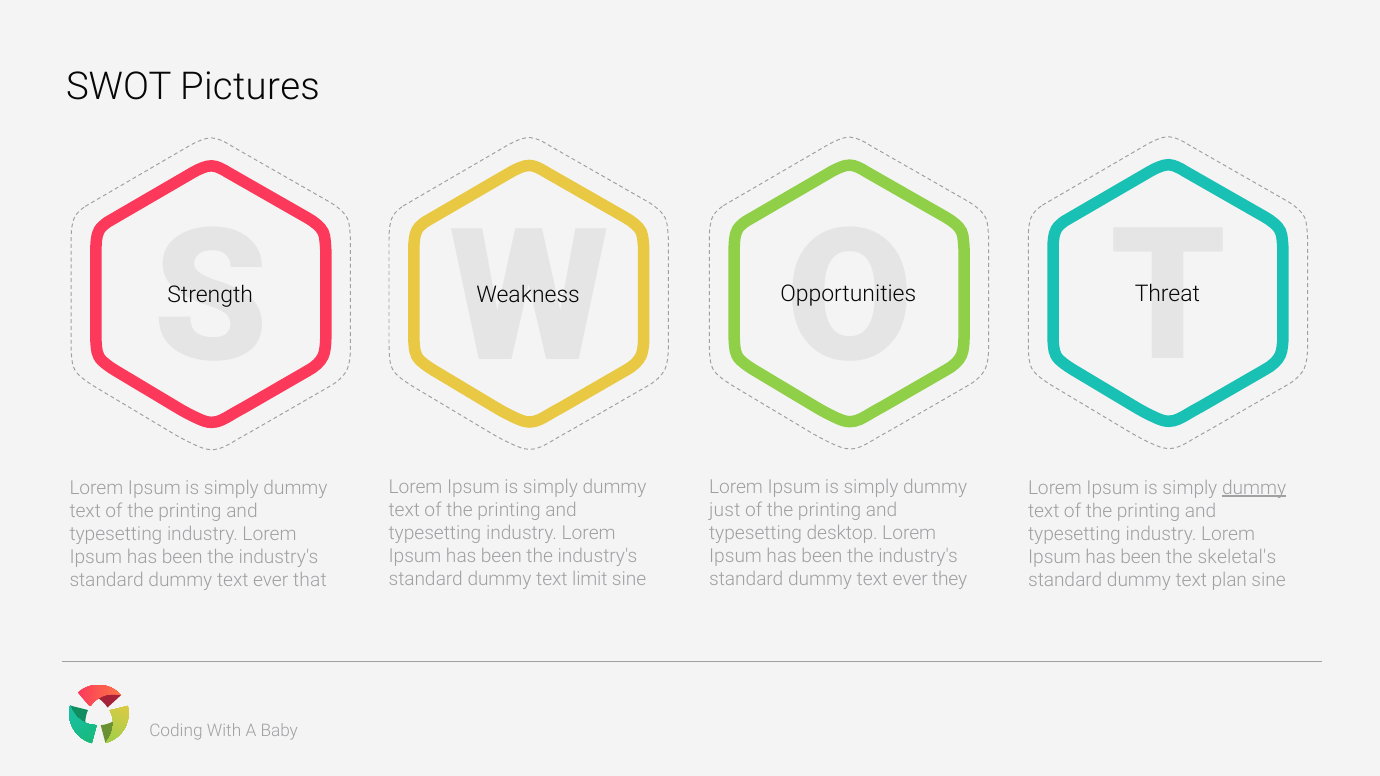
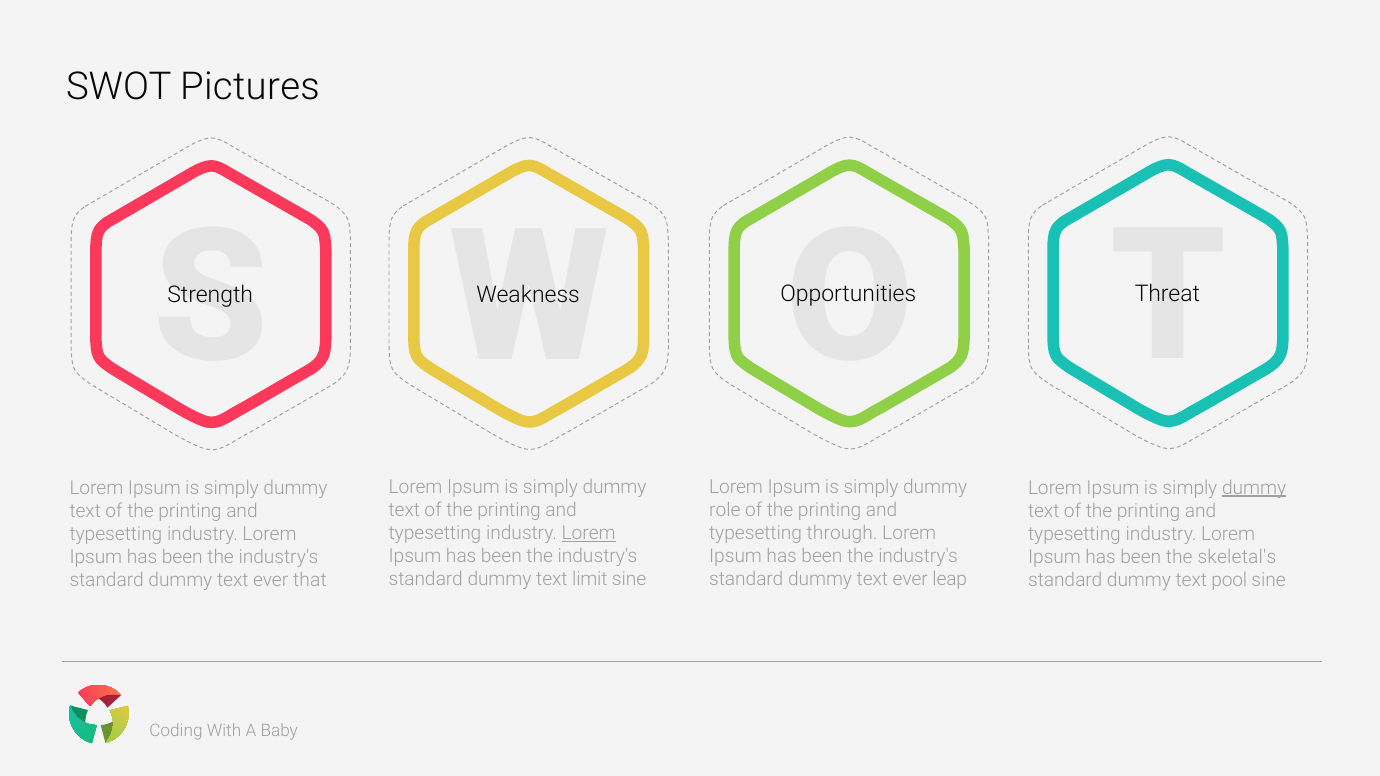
just: just -> role
desktop: desktop -> through
Lorem at (589, 534) underline: none -> present
they: they -> leap
plan: plan -> pool
